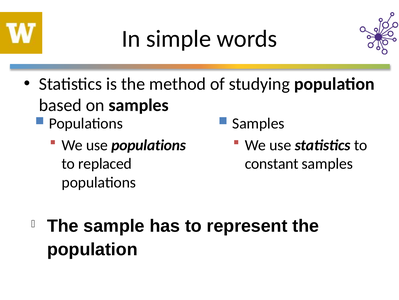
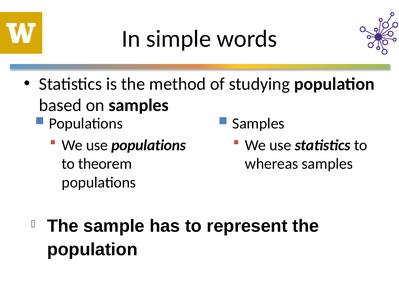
replaced: replaced -> theorem
constant: constant -> whereas
